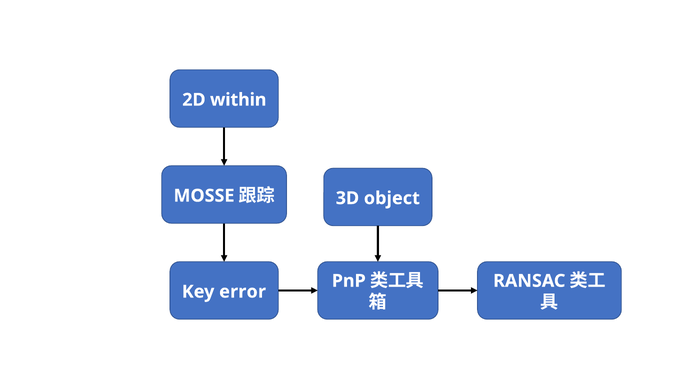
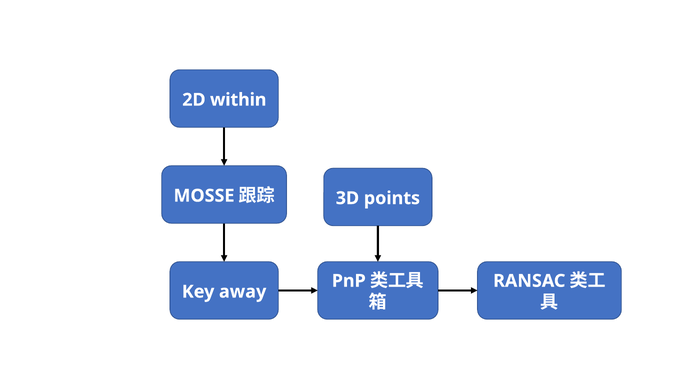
object: object -> points
error: error -> away
